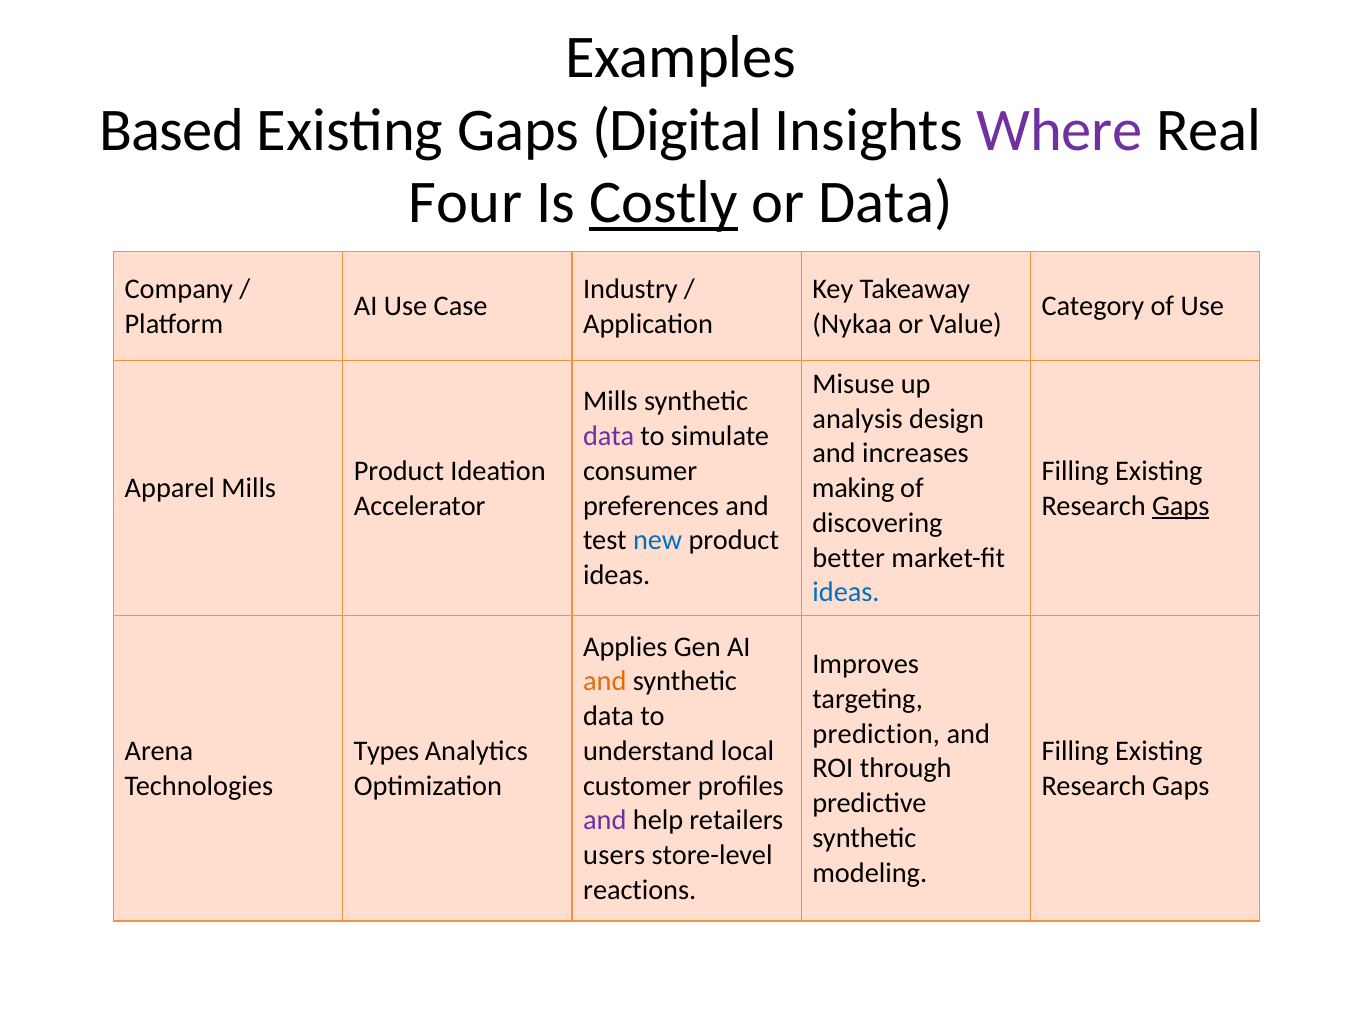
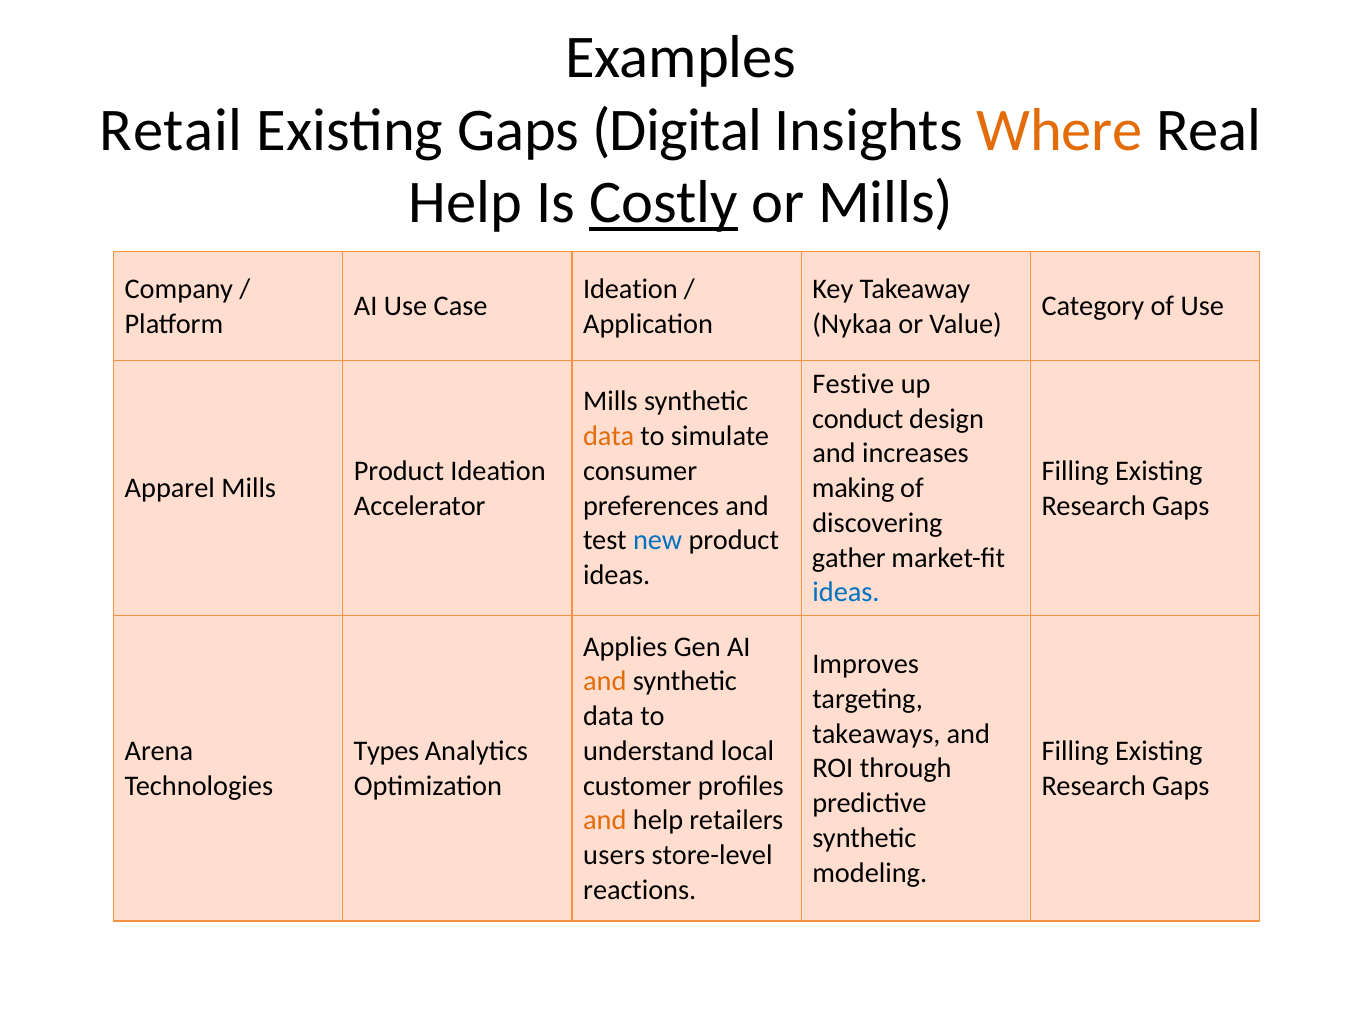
Based: Based -> Retail
Where colour: purple -> orange
Four at (465, 203): Four -> Help
or Data: Data -> Mills
Industry at (630, 289): Industry -> Ideation
Misuse: Misuse -> Festive
analysis: analysis -> conduct
data at (609, 436) colour: purple -> orange
Gaps at (1181, 505) underline: present -> none
better: better -> gather
prediction: prediction -> takeaways
and at (605, 820) colour: purple -> orange
